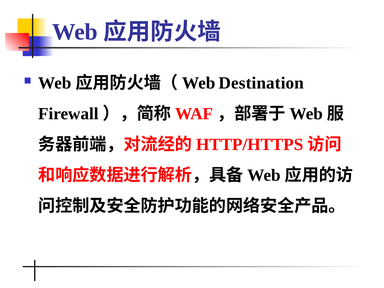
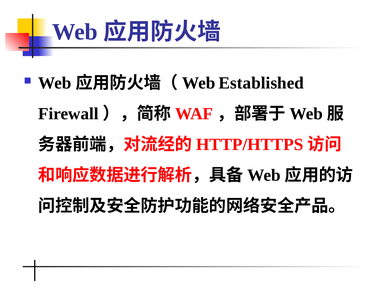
Destination: Destination -> Established
